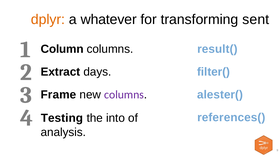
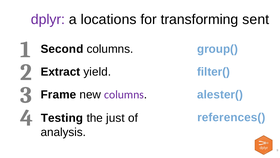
dplyr colour: orange -> purple
whatever: whatever -> locations
Column: Column -> Second
result(: result( -> group(
days: days -> yield
into: into -> just
